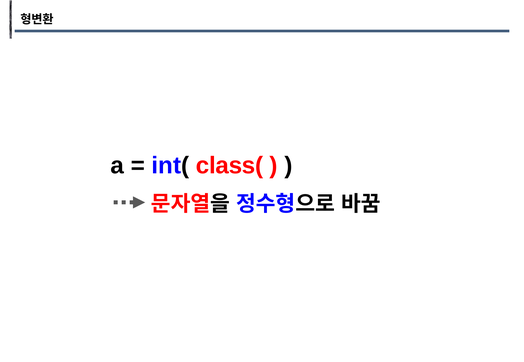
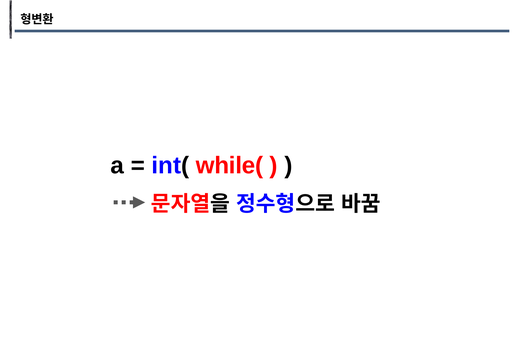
class(: class( -> while(
